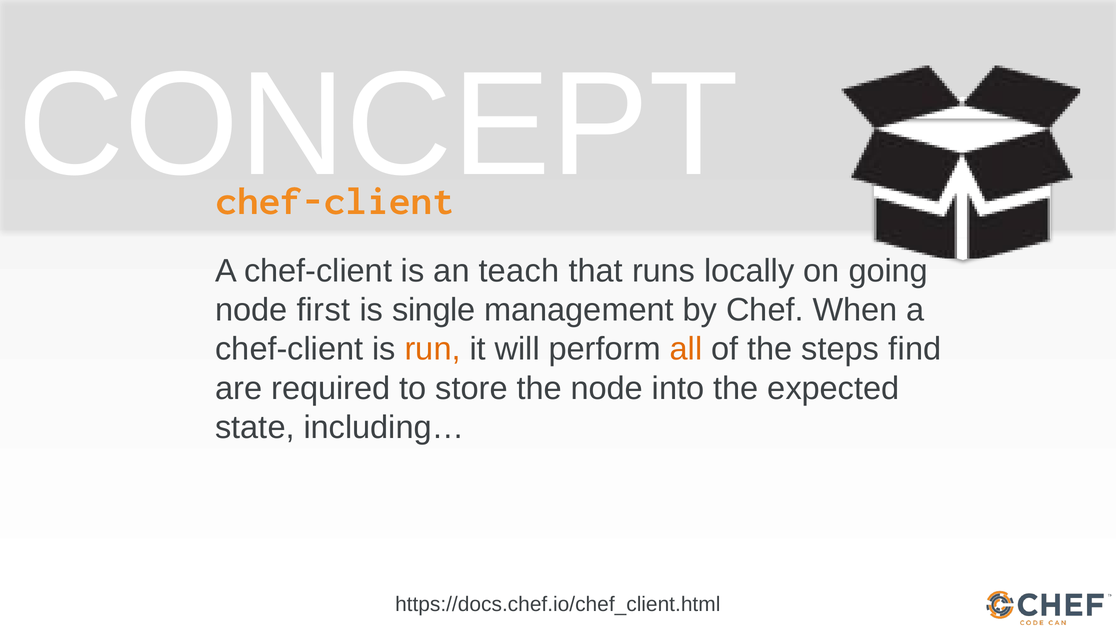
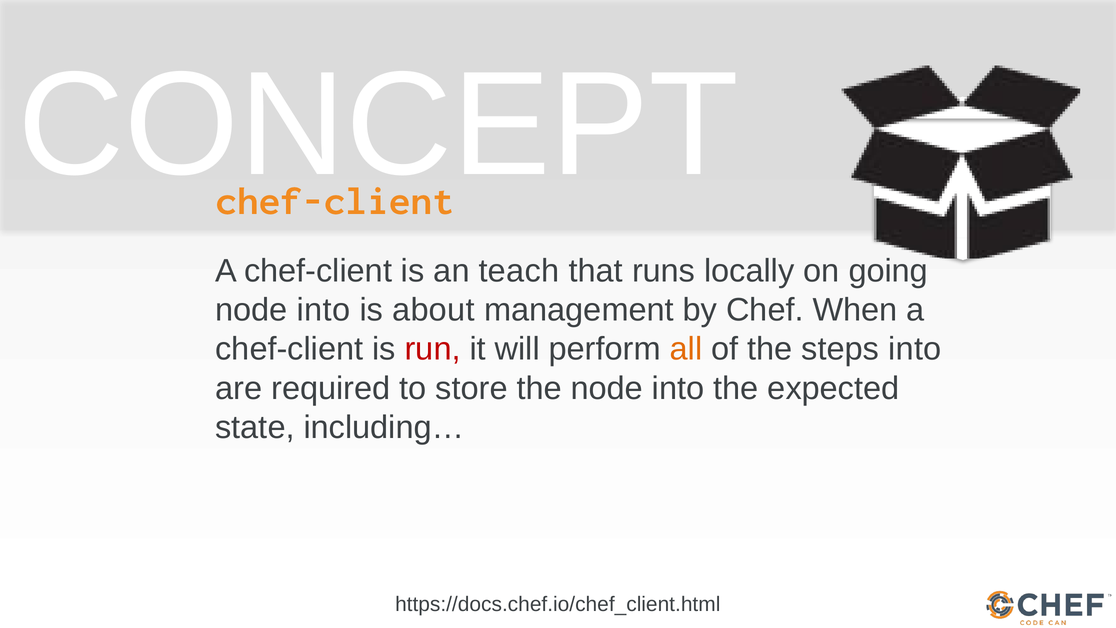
first at (323, 310): first -> into
single: single -> about
run colour: orange -> red
steps find: find -> into
